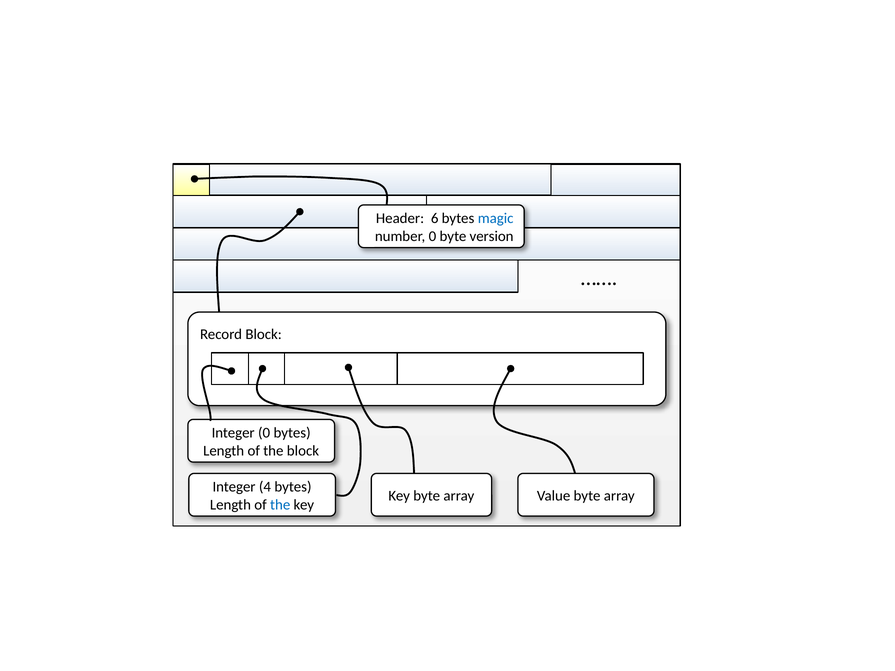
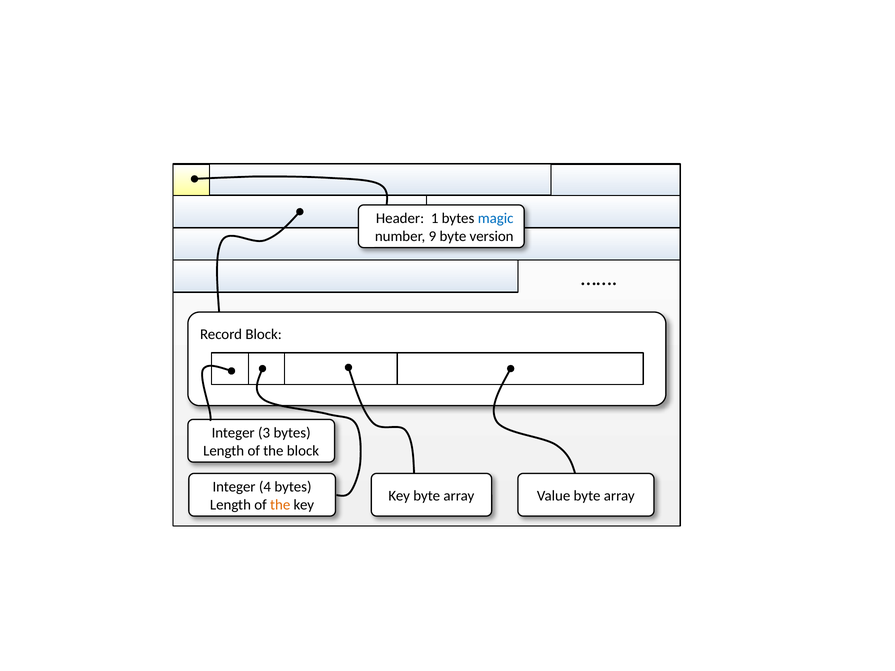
6: 6 -> 1
number 0: 0 -> 9
Integer 0: 0 -> 3
the at (280, 505) colour: blue -> orange
